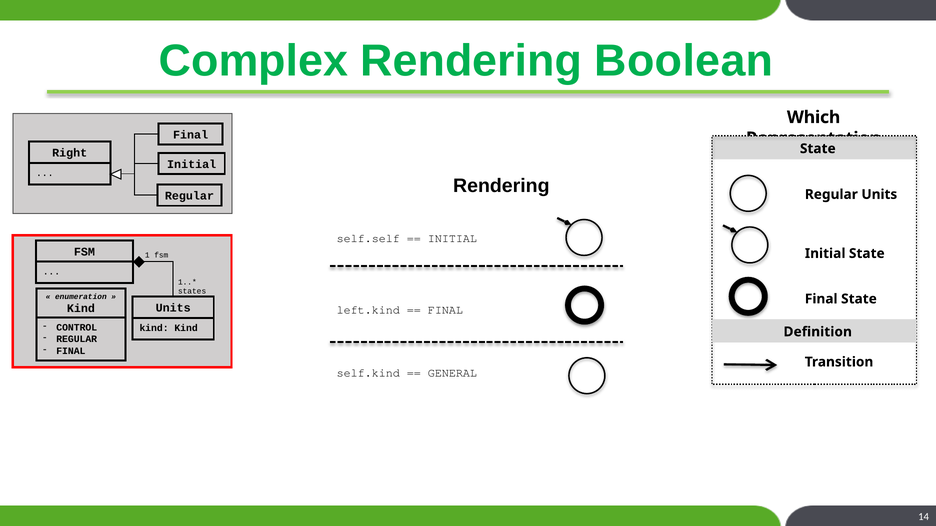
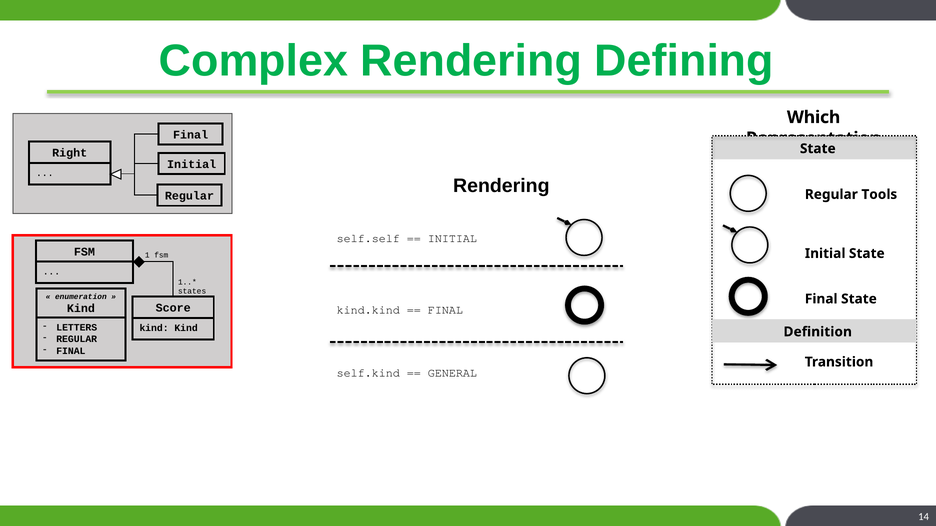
Boolean: Boolean -> Defining
Regular Units: Units -> Tools
Units at (173, 308): Units -> Score
left.kind: left.kind -> kind.kind
CONTROL: CONTROL -> LETTERS
